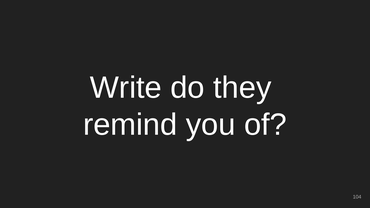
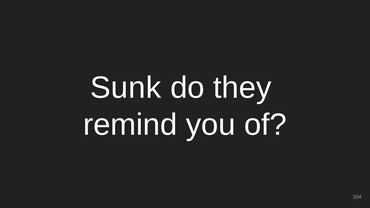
Write: Write -> Sunk
